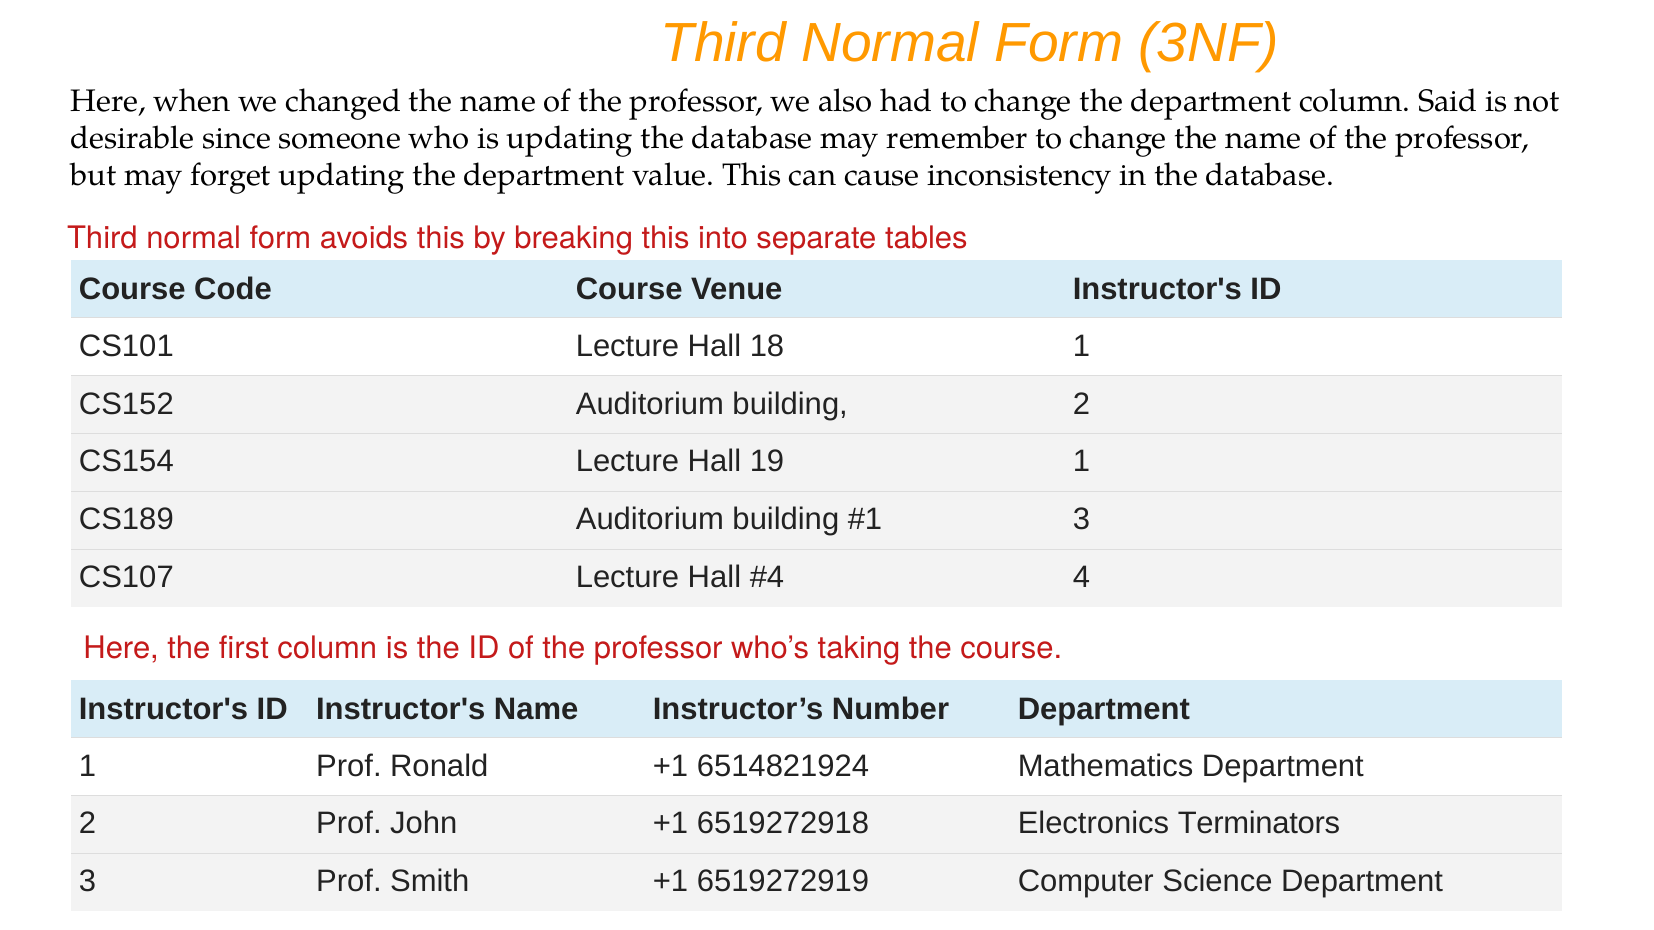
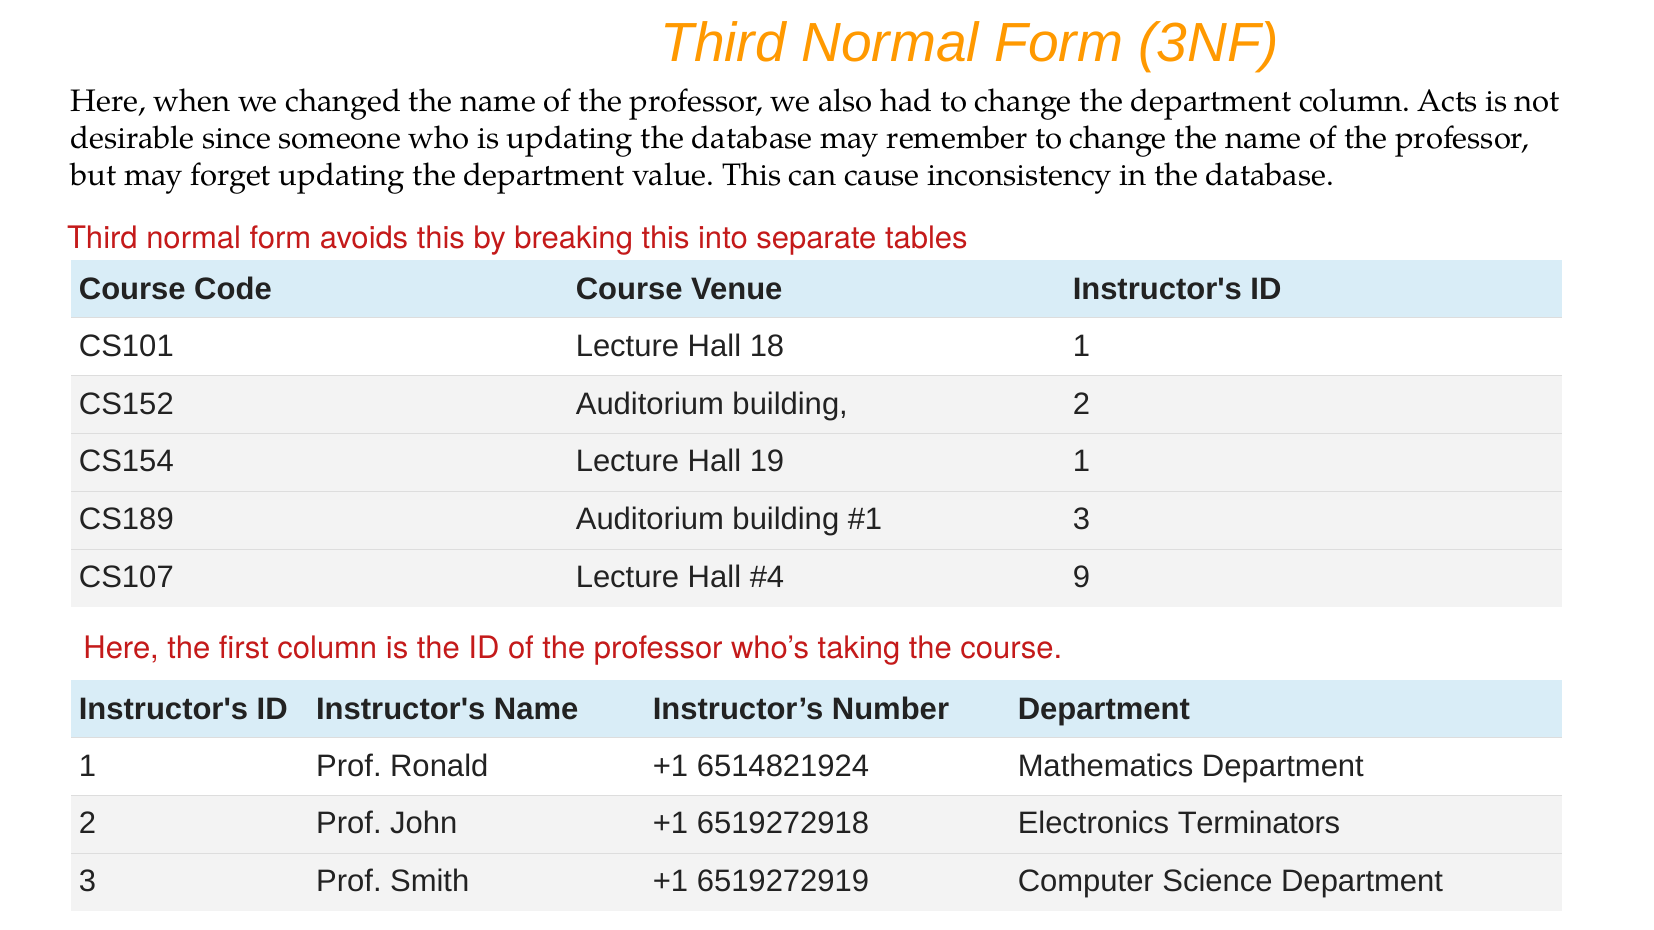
Said: Said -> Acts
4: 4 -> 9
